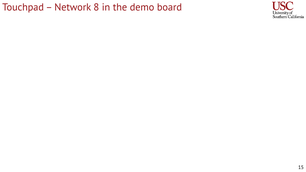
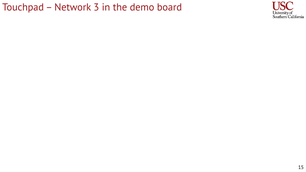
8: 8 -> 3
